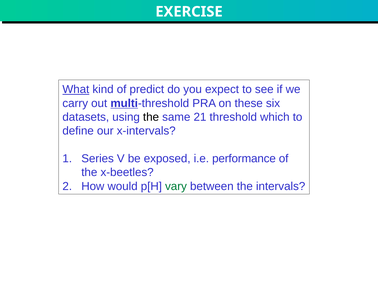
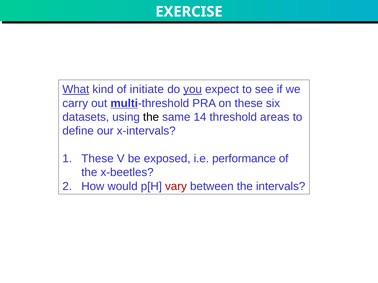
predict: predict -> initiate
you underline: none -> present
21: 21 -> 14
which: which -> areas
Series at (98, 159): Series -> These
vary colour: green -> red
